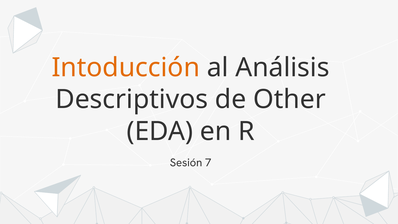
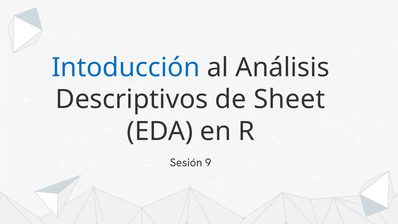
Intoducción colour: orange -> blue
Other: Other -> Sheet
7: 7 -> 9
